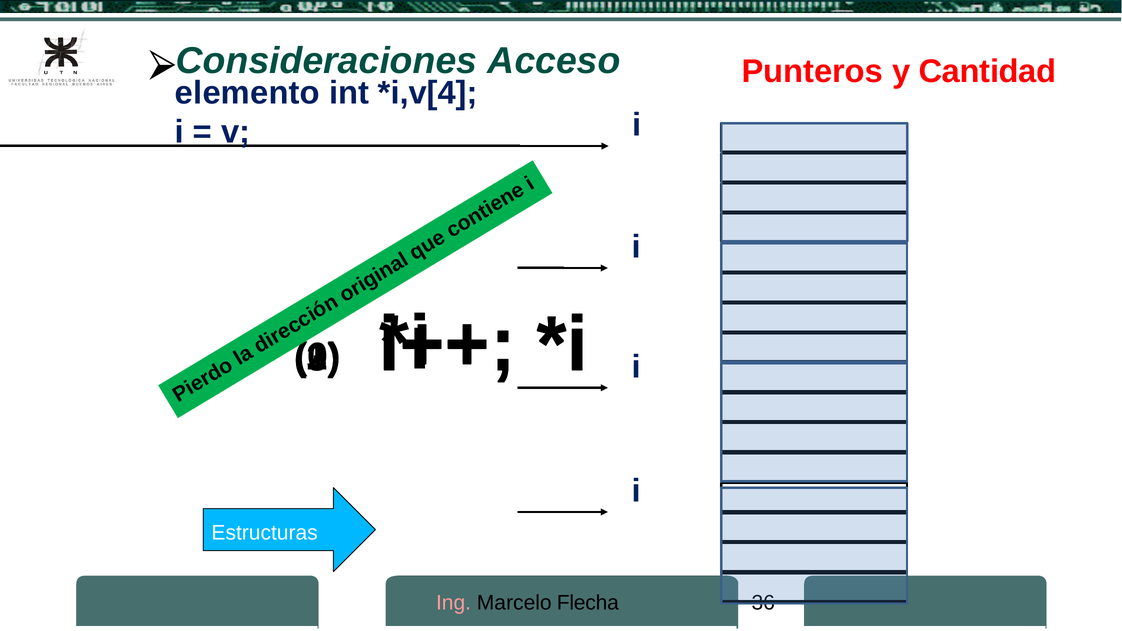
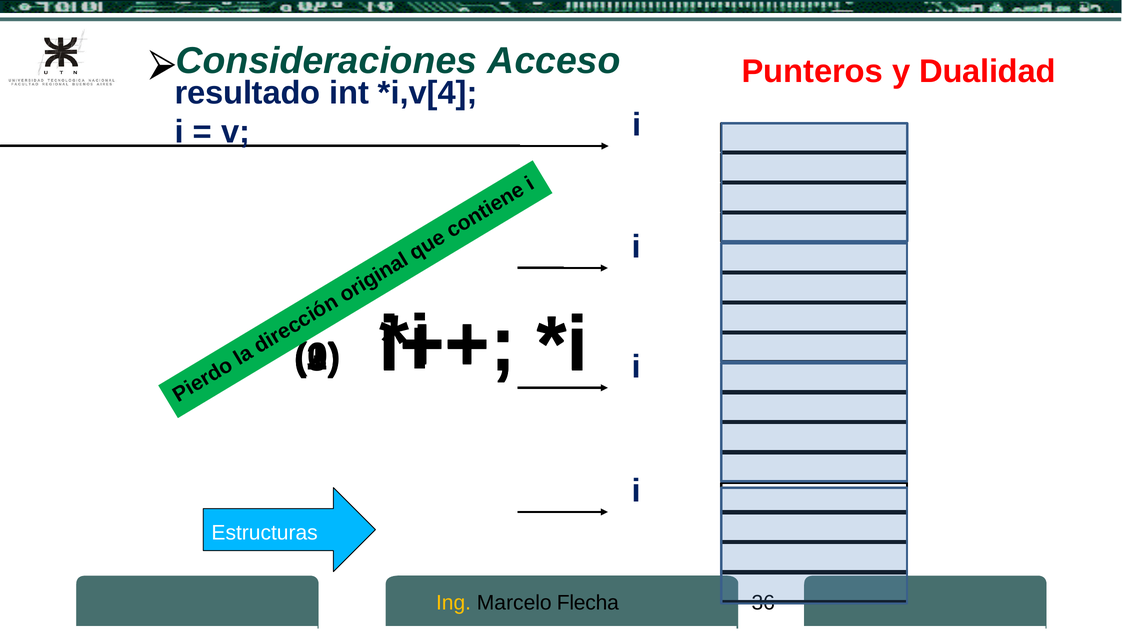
Cantidad: Cantidad -> Dualidad
elemento: elemento -> resultado
Ing colour: pink -> yellow
